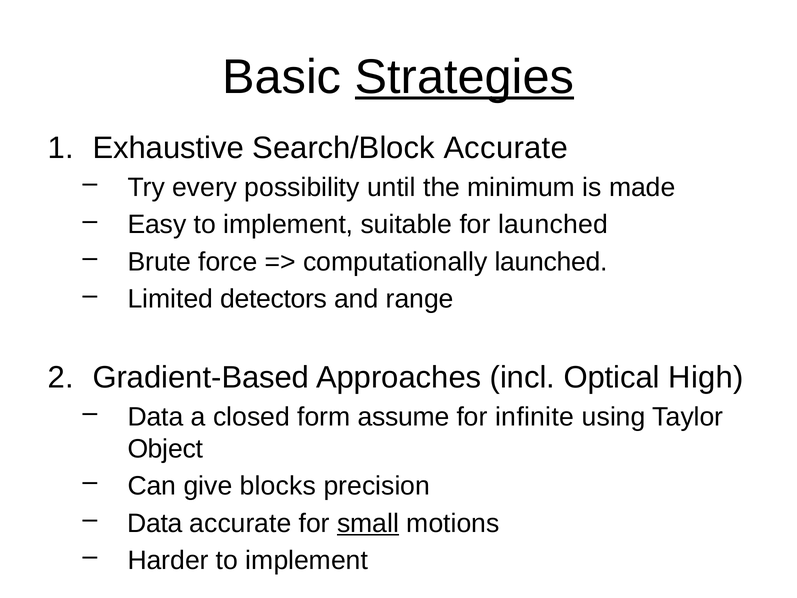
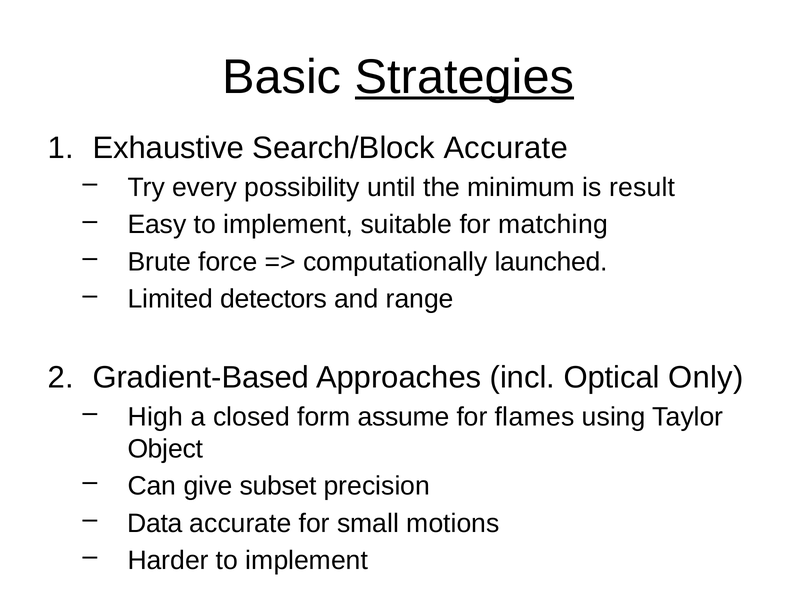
made: made -> result
for launched: launched -> matching
High: High -> Only
Data at (156, 417): Data -> High
infinite: infinite -> flames
blocks: blocks -> subset
small underline: present -> none
